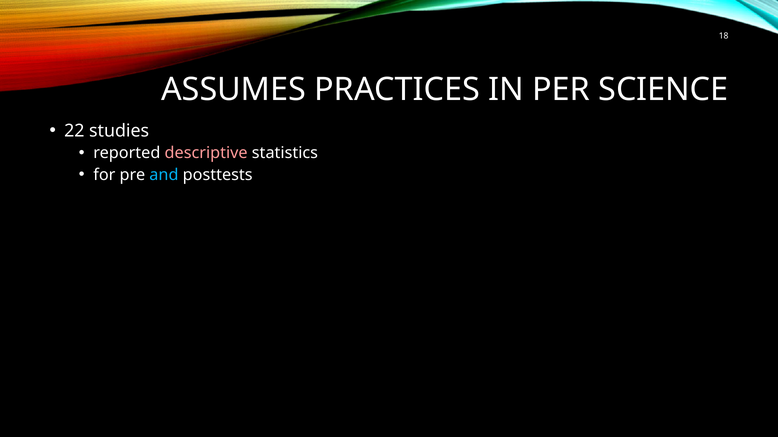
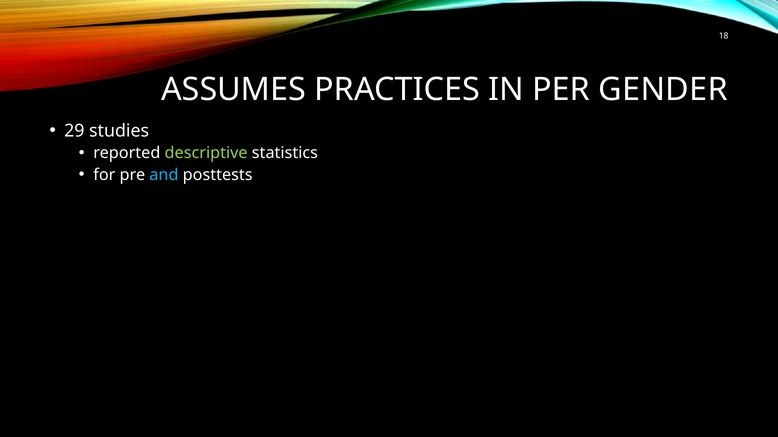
SCIENCE: SCIENCE -> GENDER
22: 22 -> 29
descriptive colour: pink -> light green
